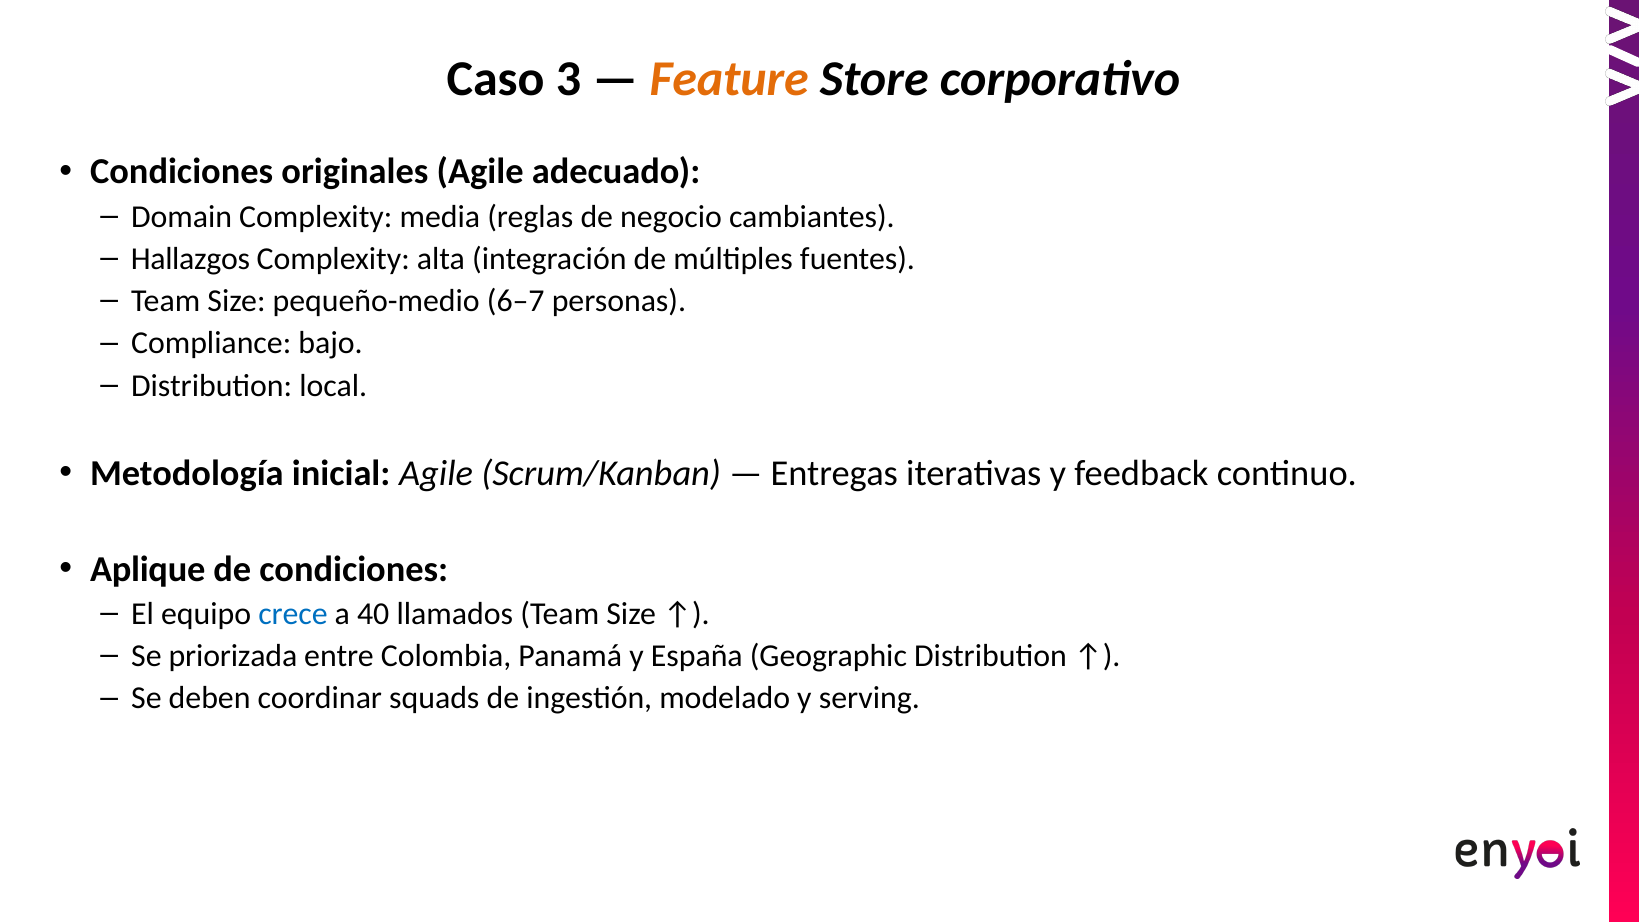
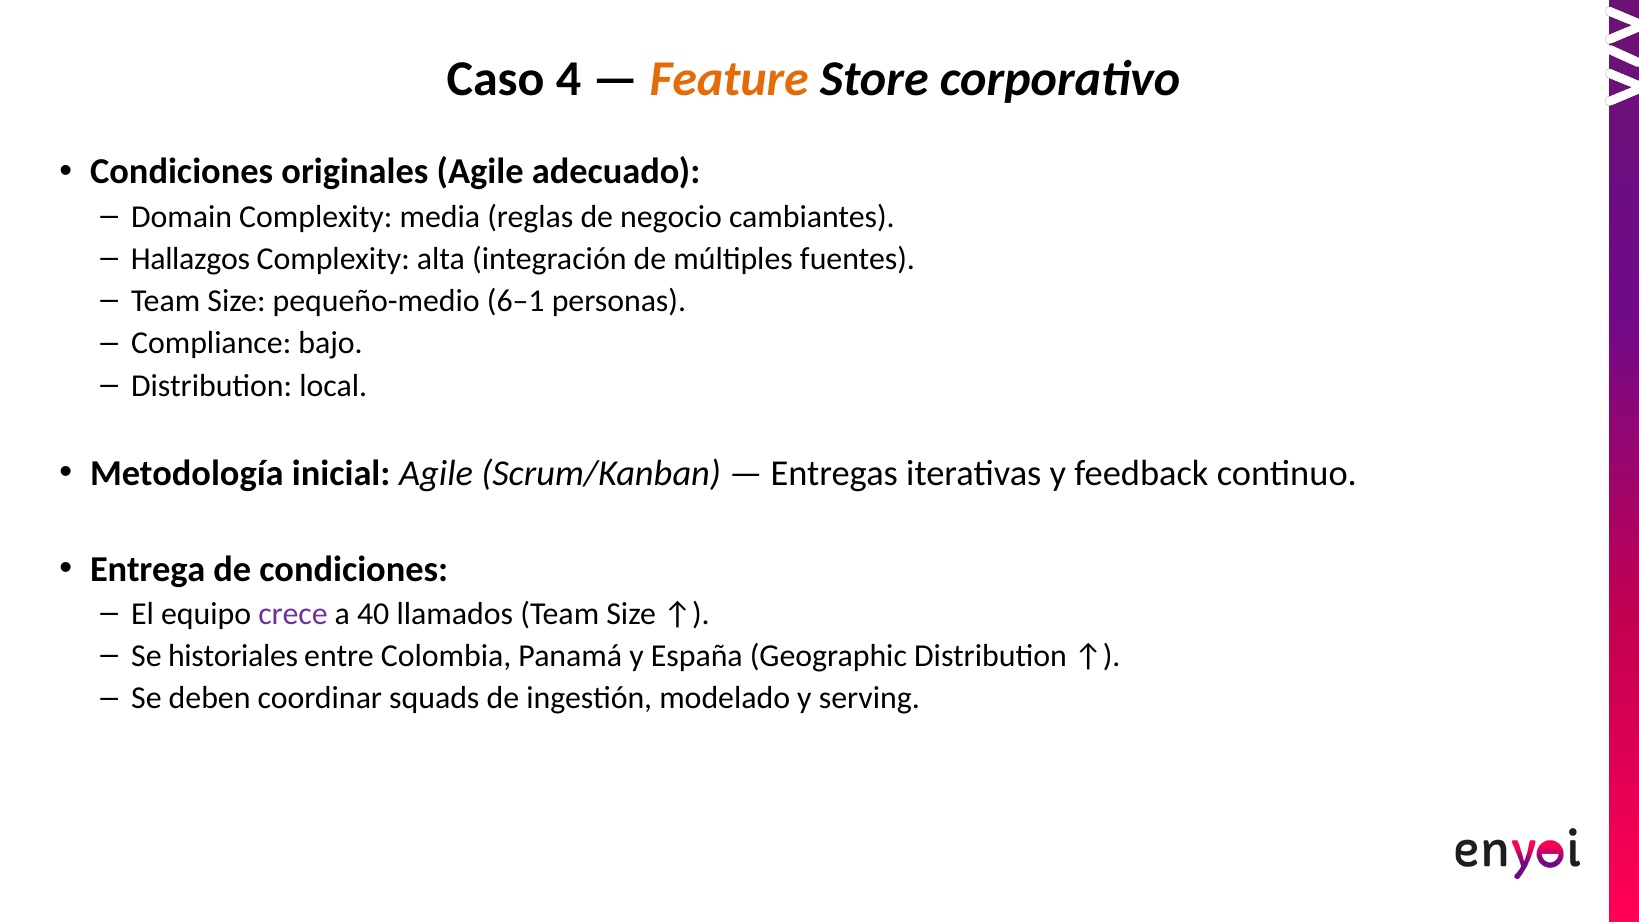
3: 3 -> 4
6–7: 6–7 -> 6–1
Aplique: Aplique -> Entrega
crece colour: blue -> purple
priorizada: priorizada -> historiales
